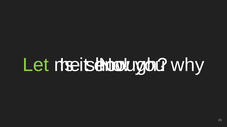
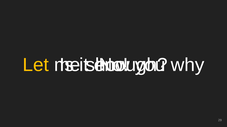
Let colour: light green -> yellow
